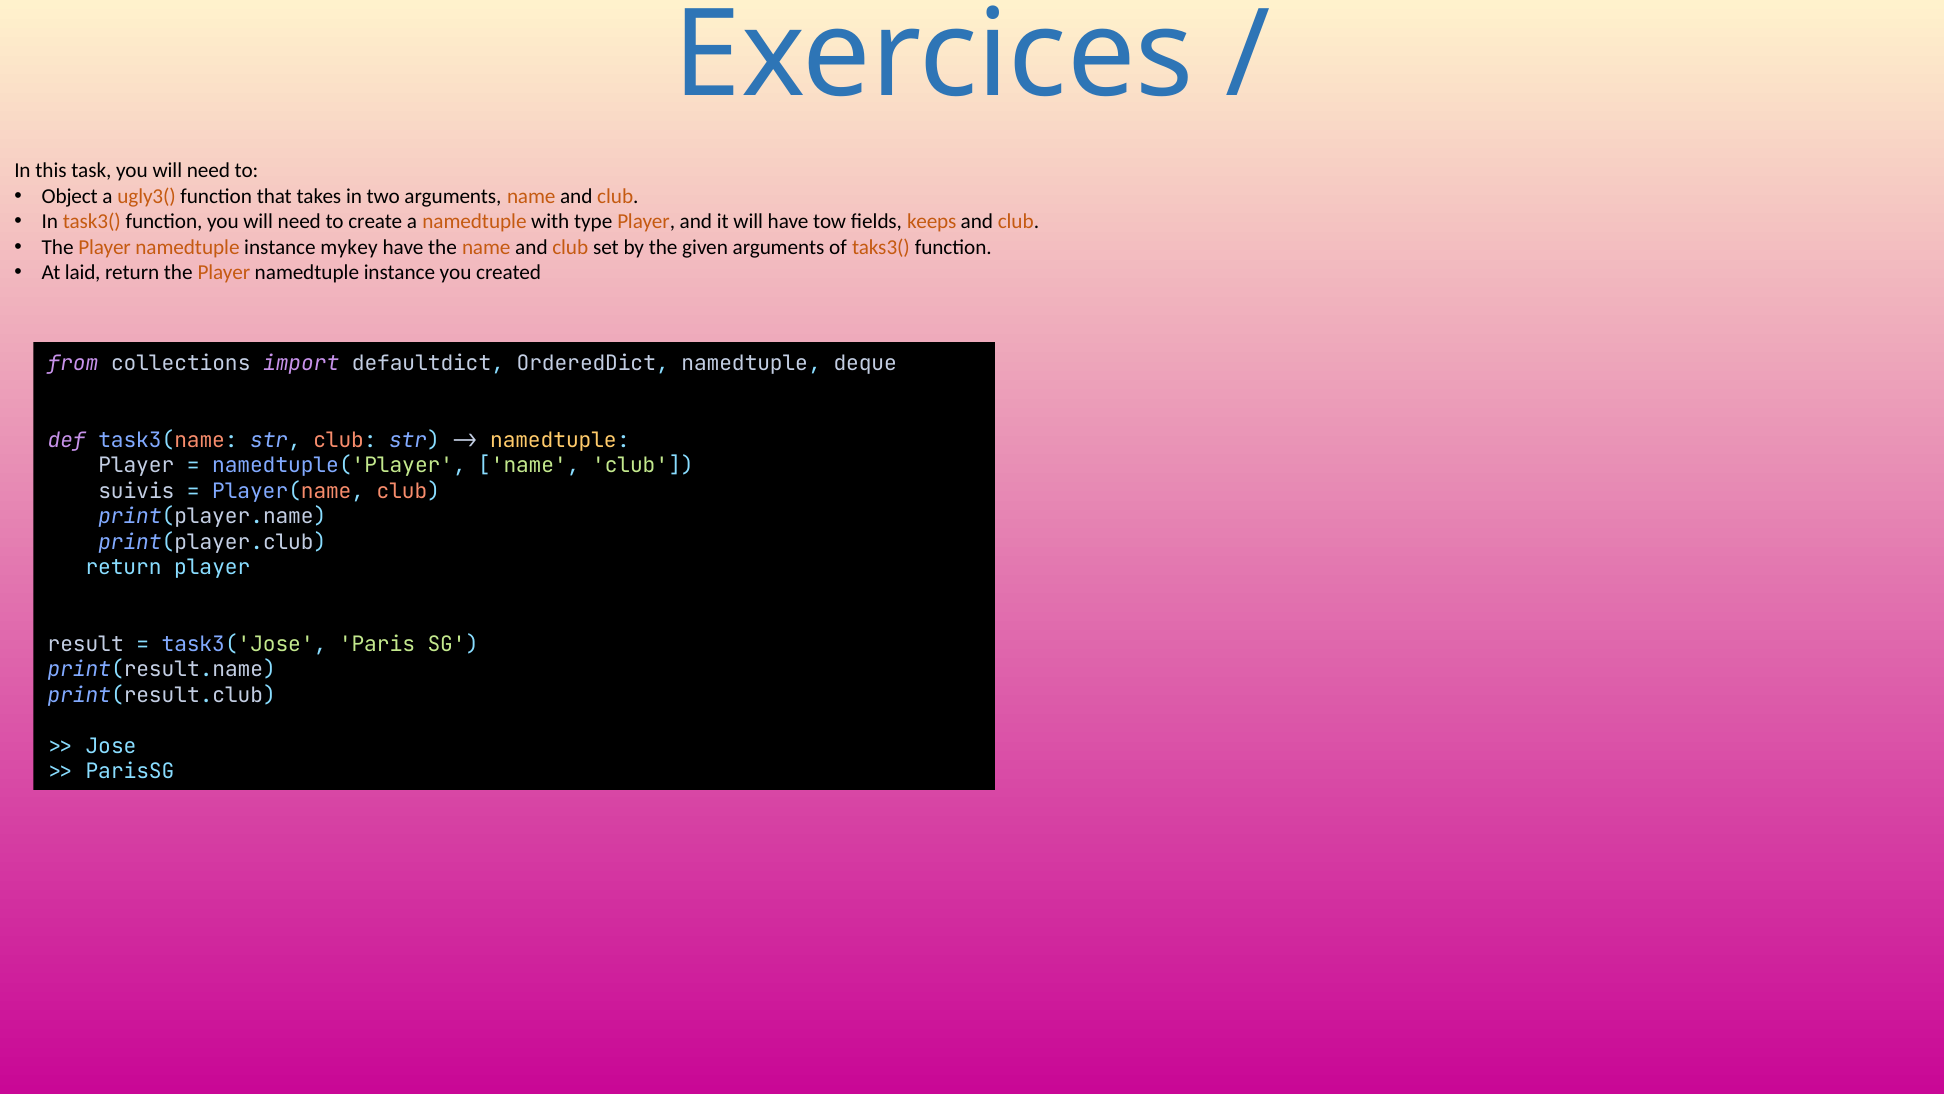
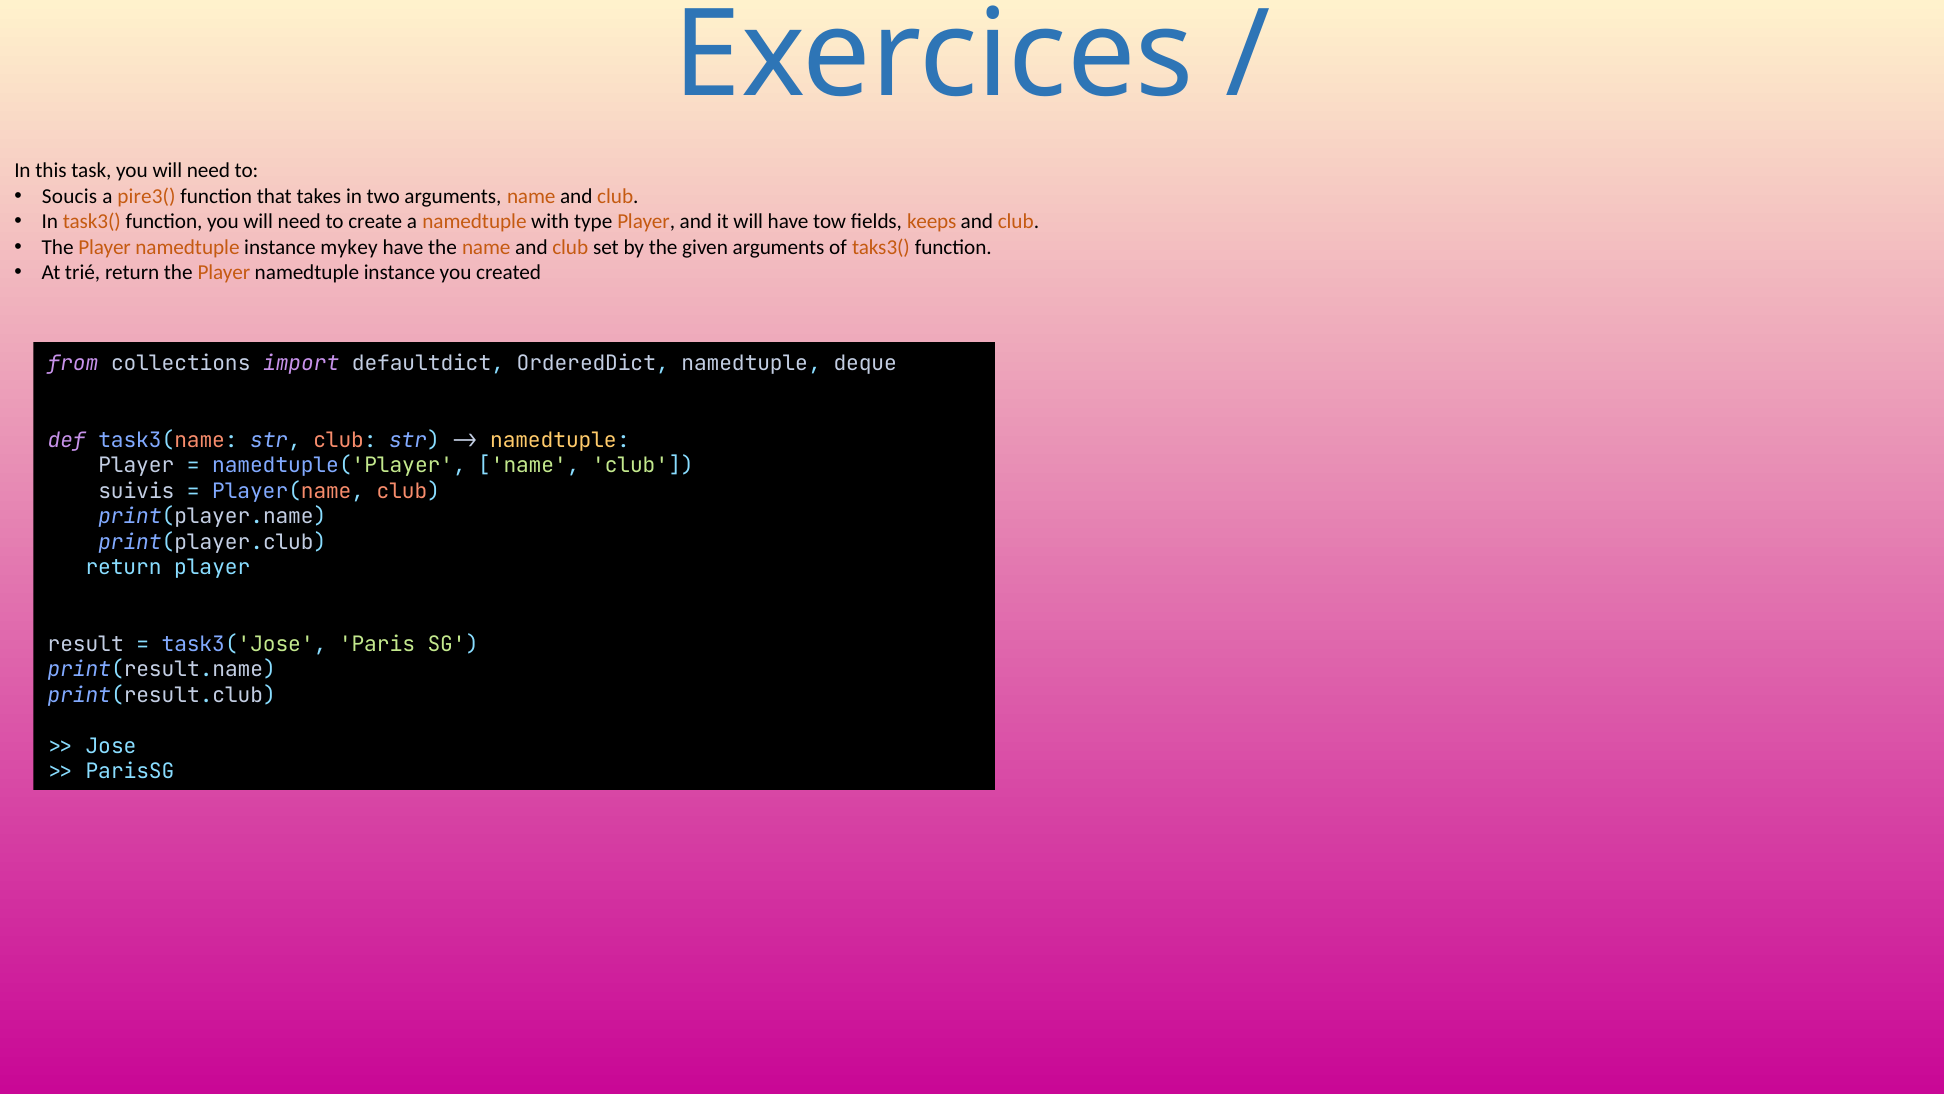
Object: Object -> Soucis
ugly3(: ugly3( -> pire3(
laid: laid -> trié
